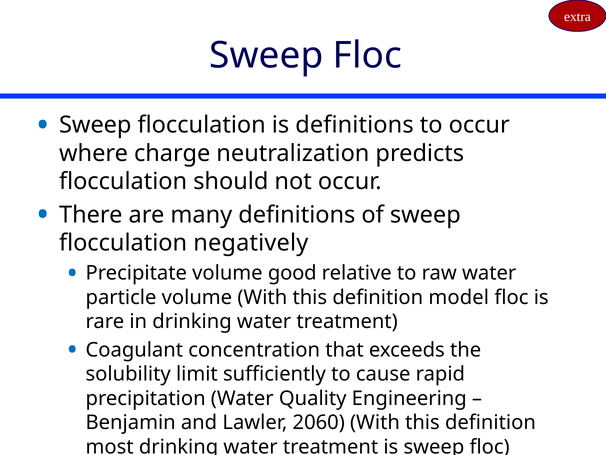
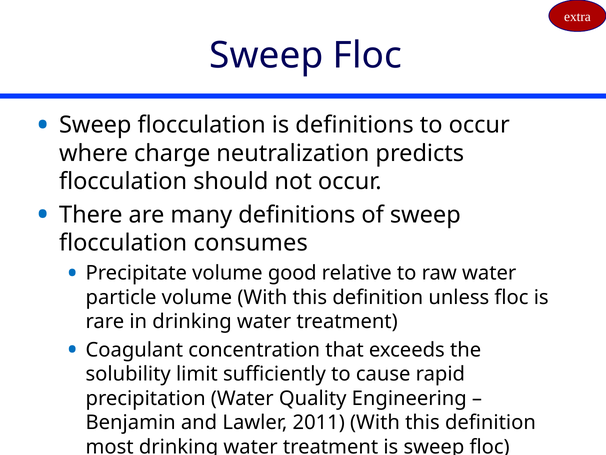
negatively: negatively -> consumes
model: model -> unless
2060: 2060 -> 2011
